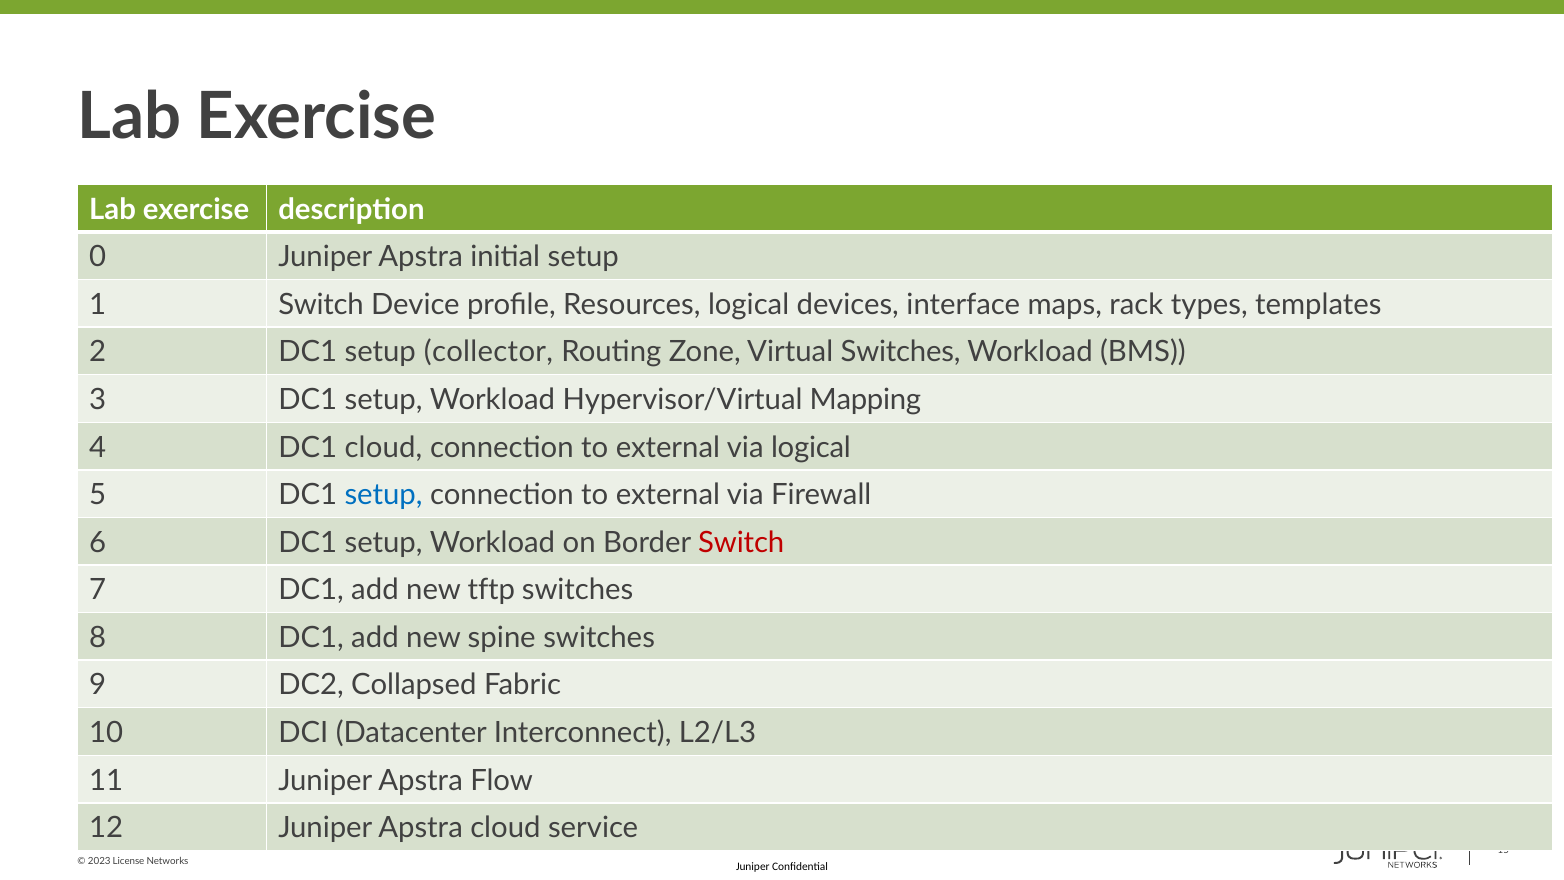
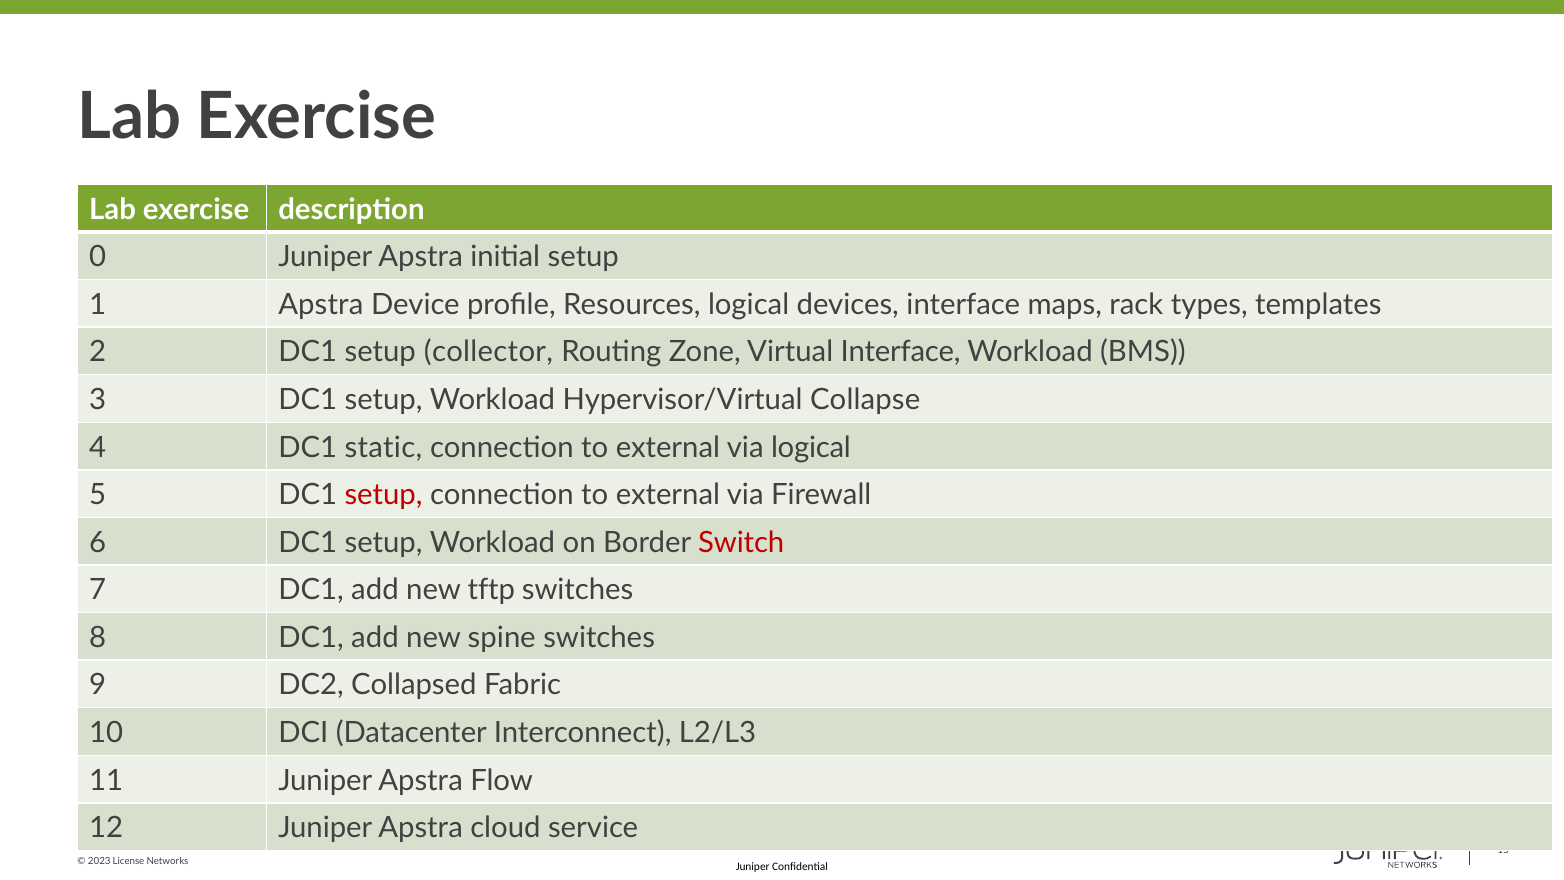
1 Switch: Switch -> Apstra
Virtual Switches: Switches -> Interface
Mapping: Mapping -> Collapse
DC1 cloud: cloud -> static
setup at (384, 495) colour: blue -> red
